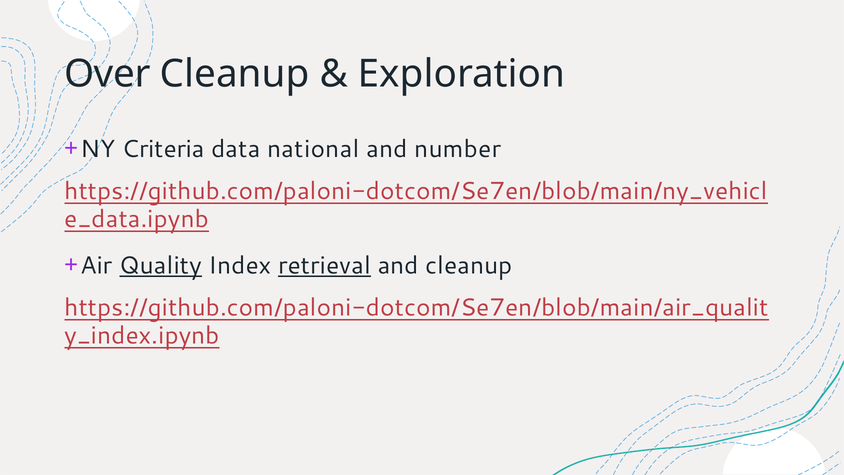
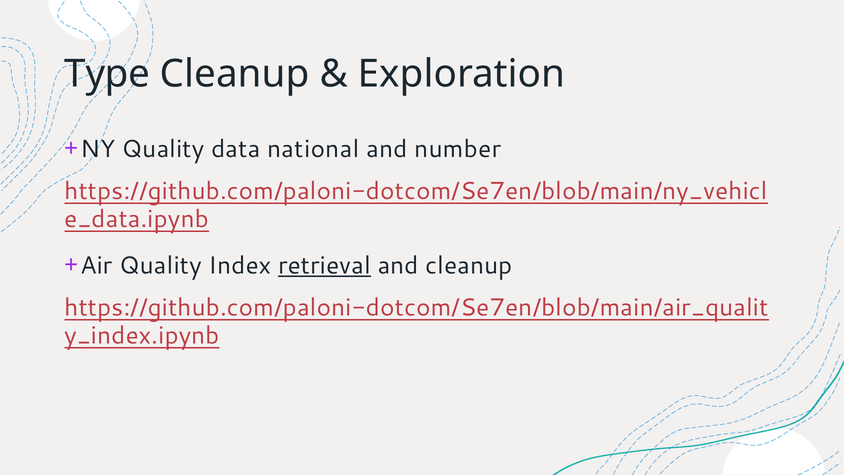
Over: Over -> Type
NY Criteria: Criteria -> Quality
Quality at (161, 265) underline: present -> none
